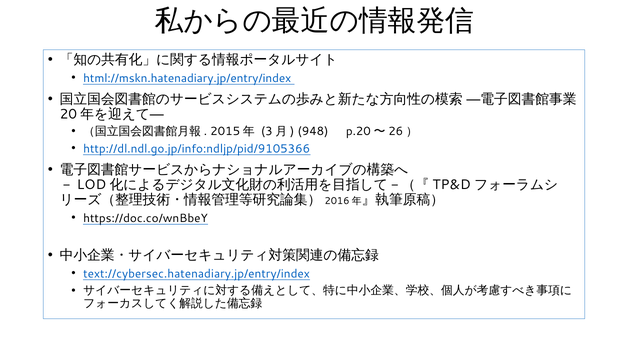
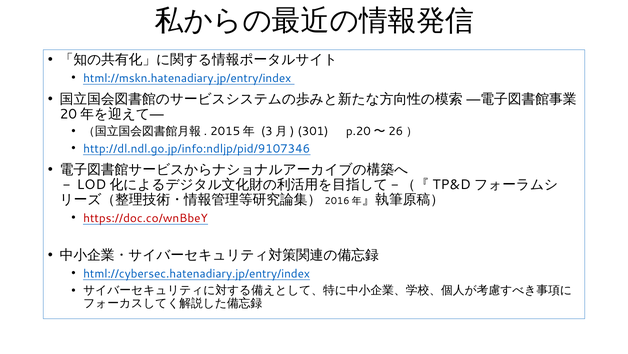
948: 948 -> 301
http://dl.ndl.go.jp/info:ndljp/pid/9105366: http://dl.ndl.go.jp/info:ndljp/pid/9105366 -> http://dl.ndl.go.jp/info:ndljp/pid/9107346
https://doc.co/wnBbeY colour: black -> red
text://cybersec.hatenadiary.jp/entry/index: text://cybersec.hatenadiary.jp/entry/index -> html://cybersec.hatenadiary.jp/entry/index
